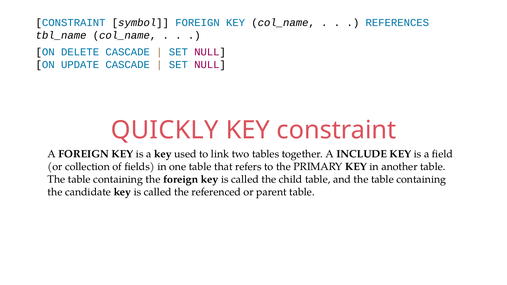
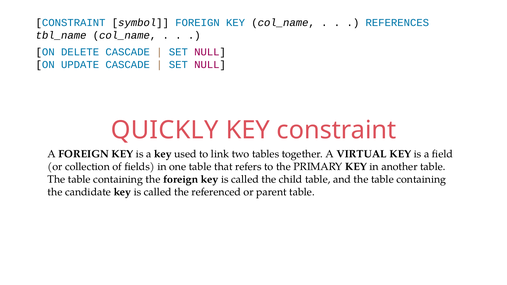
INCLUDE: INCLUDE -> VIRTUAL
